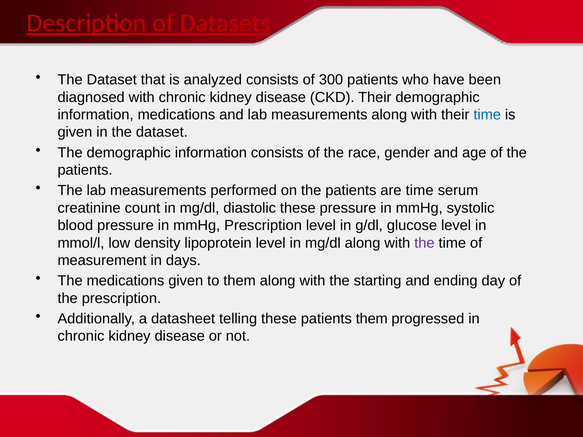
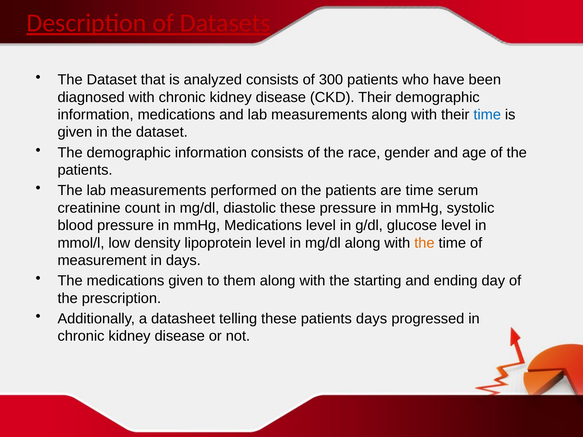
mmHg Prescription: Prescription -> Medications
the at (424, 243) colour: purple -> orange
patients them: them -> days
